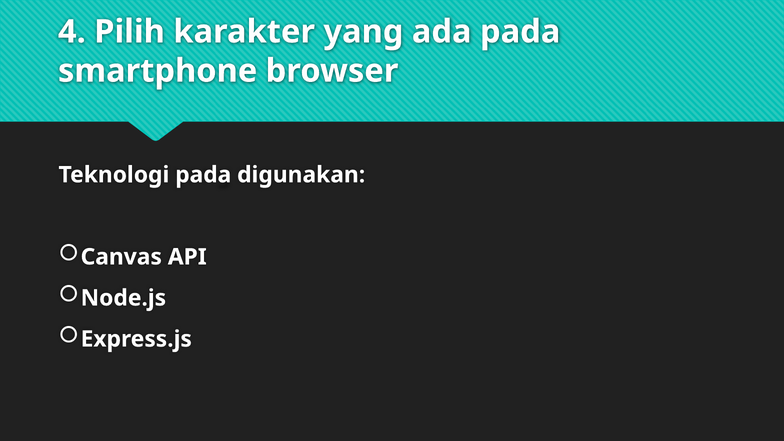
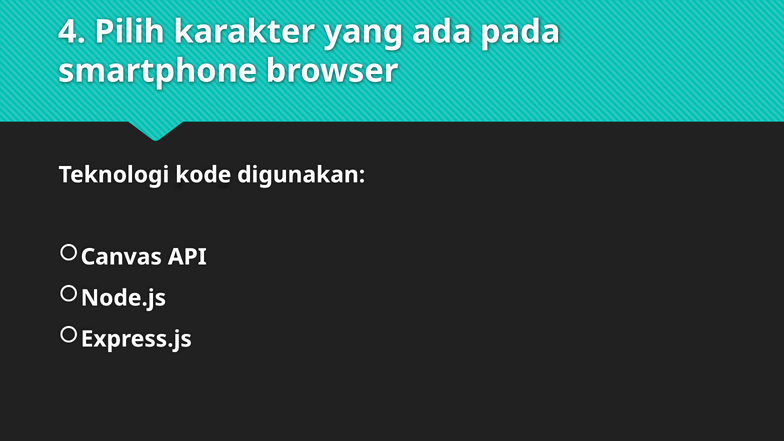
Teknologi pada: pada -> kode
